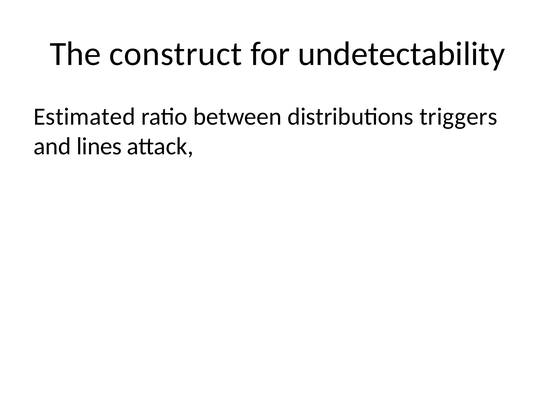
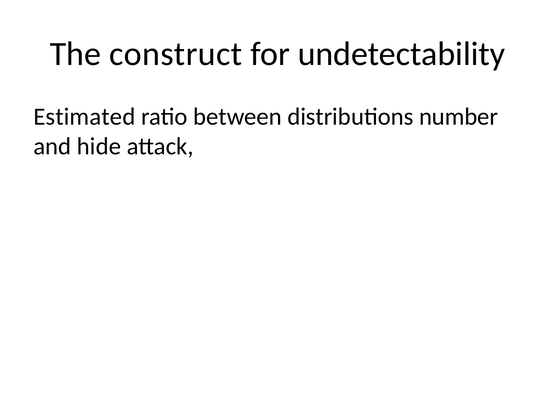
triggers: triggers -> number
lines: lines -> hide
